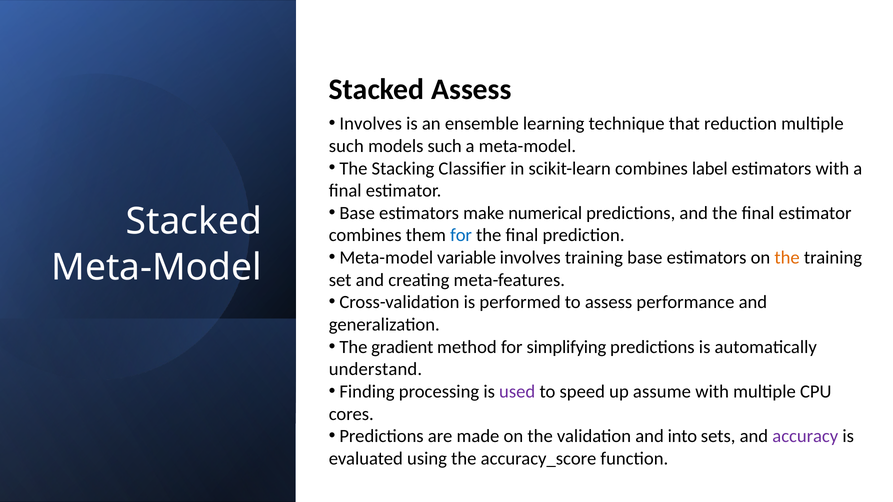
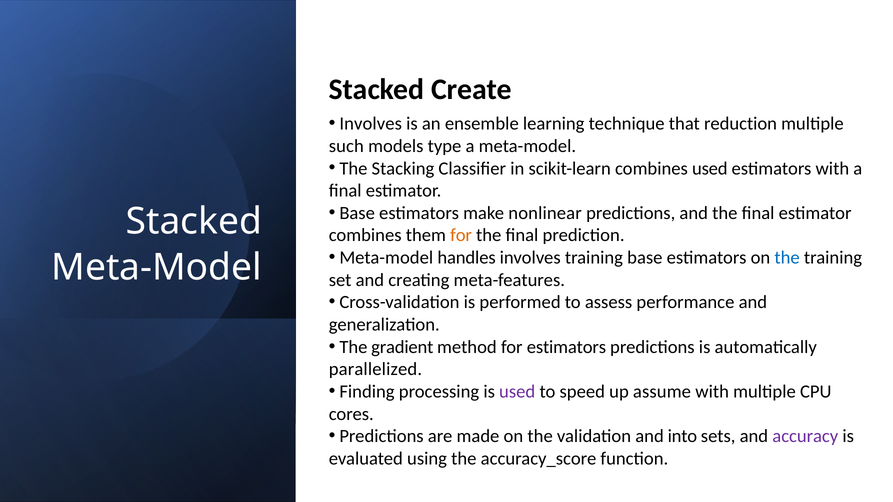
Stacked Assess: Assess -> Create
models such: such -> type
combines label: label -> used
numerical: numerical -> nonlinear
for at (461, 235) colour: blue -> orange
variable: variable -> handles
the at (787, 258) colour: orange -> blue
for simplifying: simplifying -> estimators
understand: understand -> parallelized
